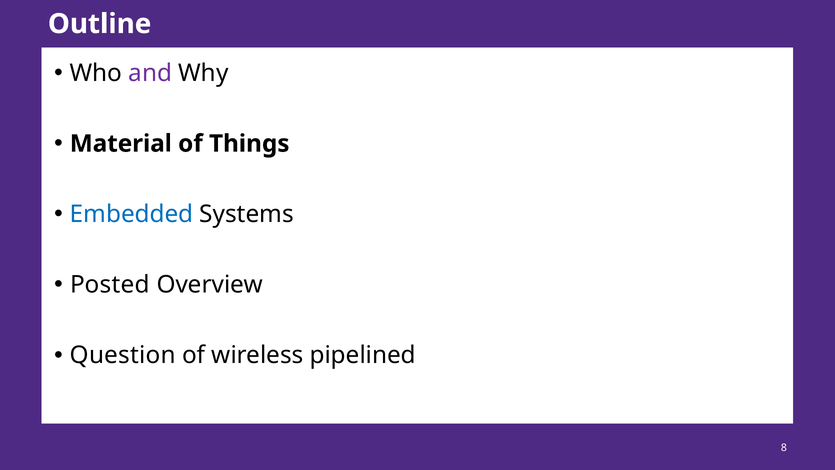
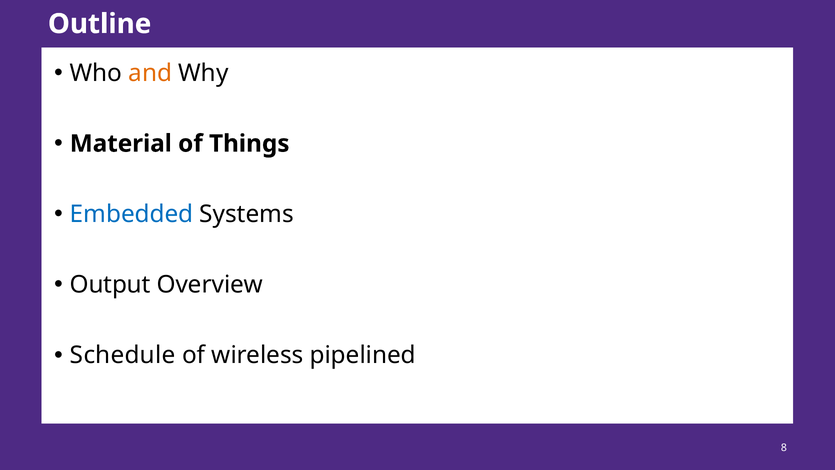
and colour: purple -> orange
Posted: Posted -> Output
Question: Question -> Schedule
